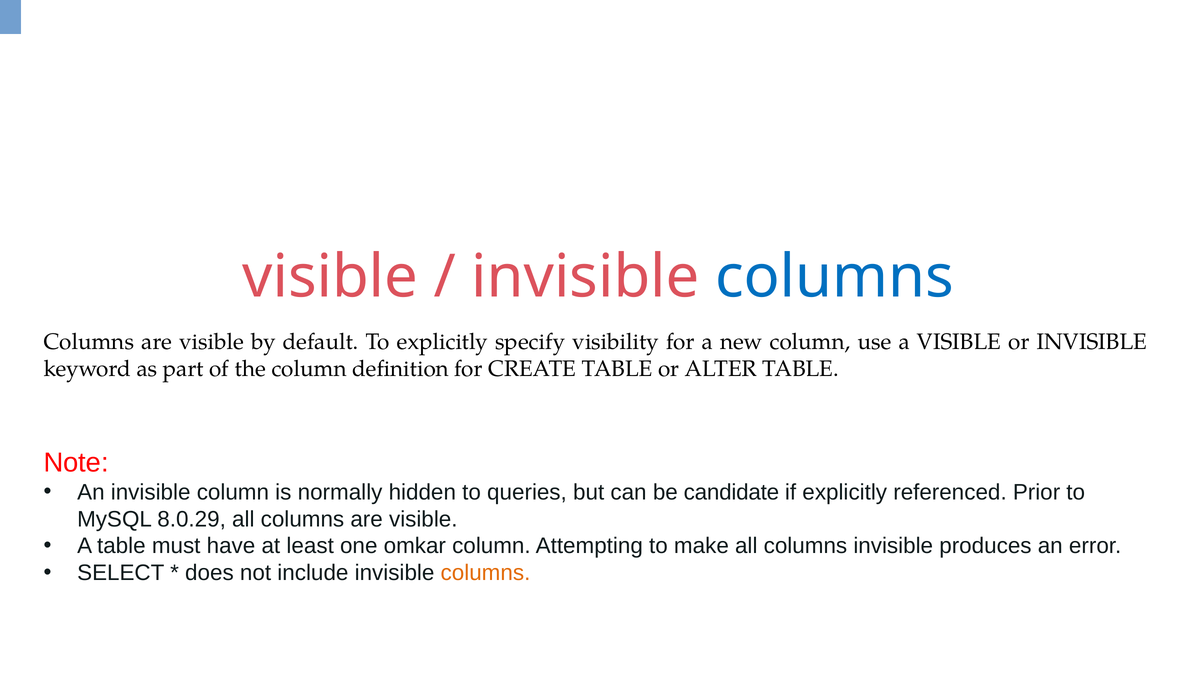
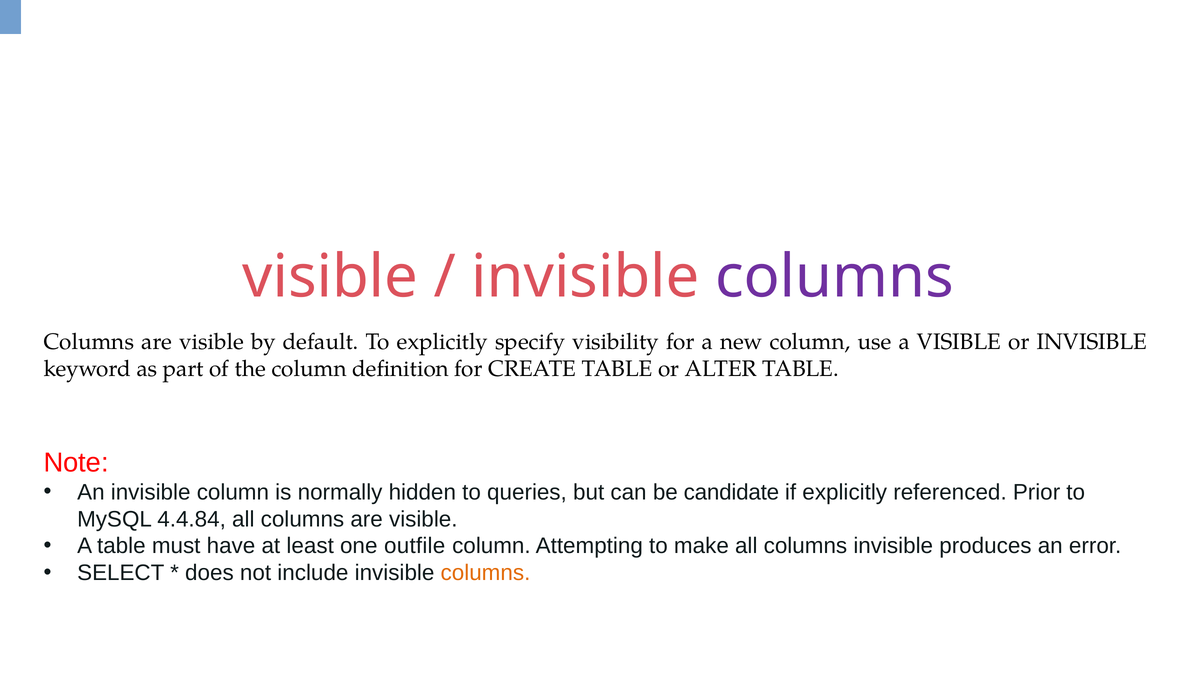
columns at (834, 277) colour: blue -> purple
8.0.29: 8.0.29 -> 4.4.84
omkar: omkar -> outfile
